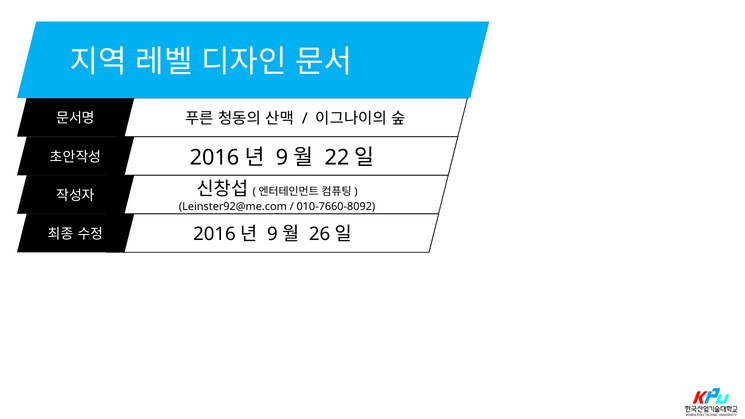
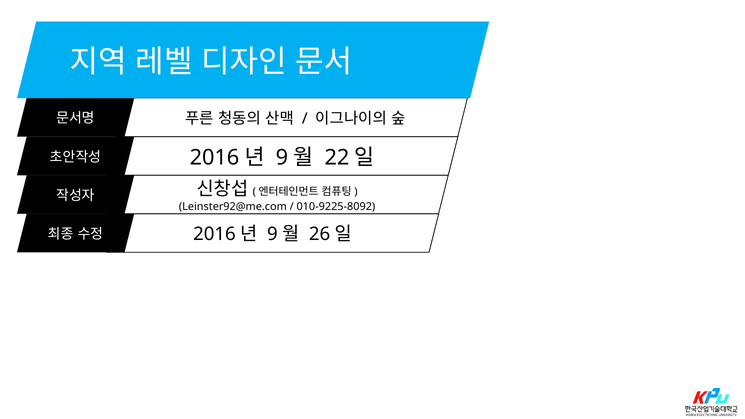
010-7660-8092: 010-7660-8092 -> 010-9225-8092
